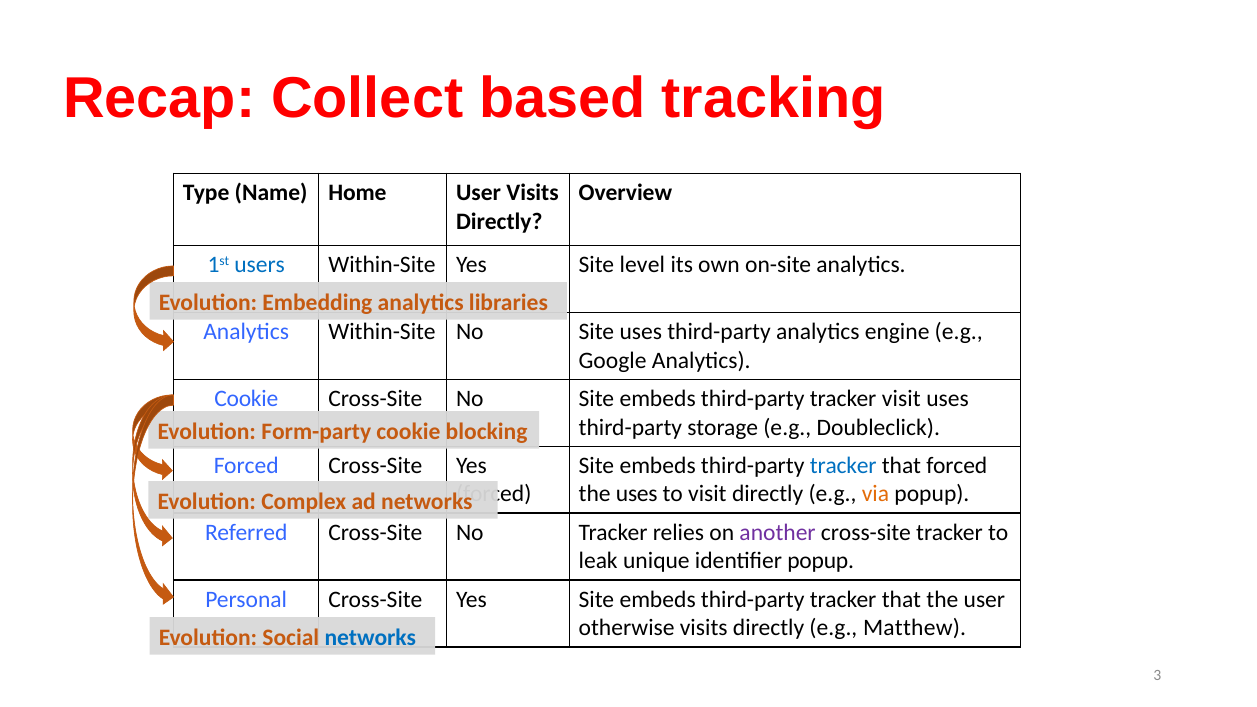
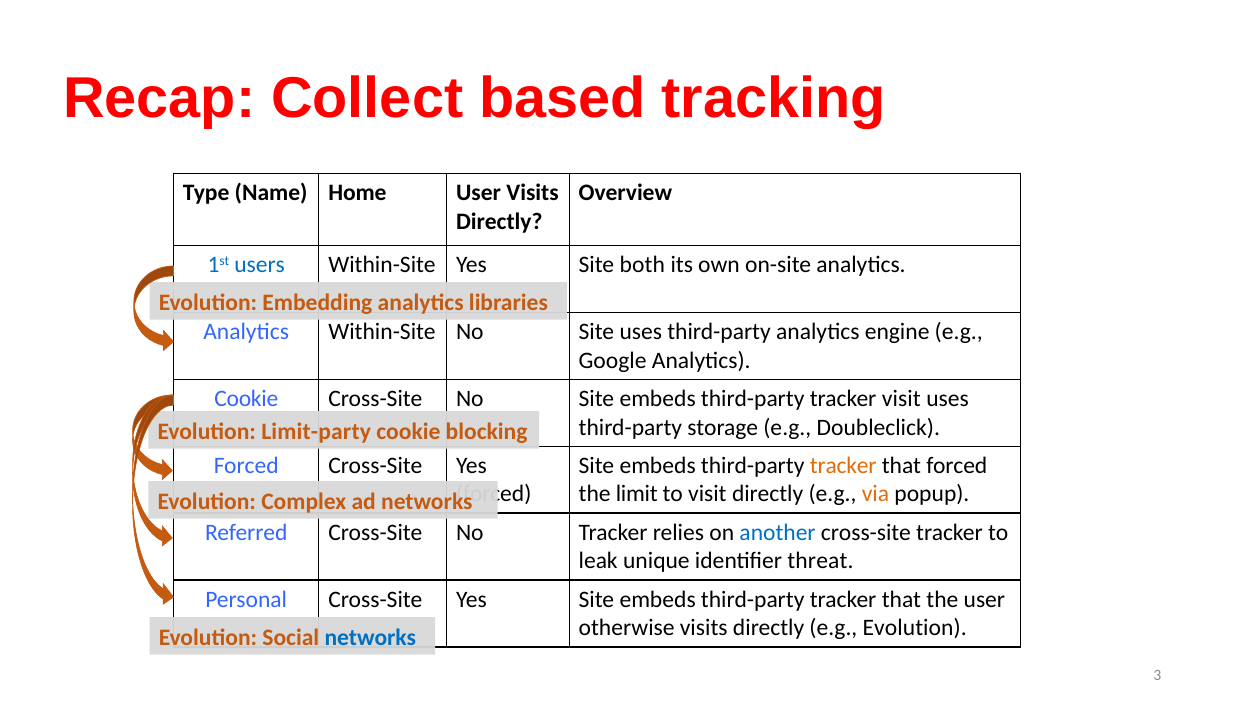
level: level -> both
Form-party: Form-party -> Limit-party
tracker at (843, 465) colour: blue -> orange
the uses: uses -> limit
another colour: purple -> blue
identifier popup: popup -> threat
e.g Matthew: Matthew -> Evolution
